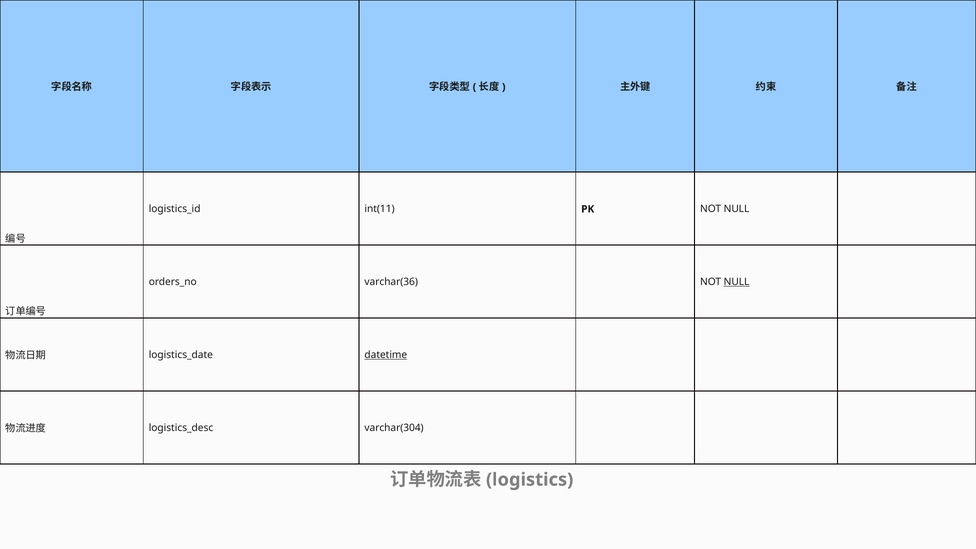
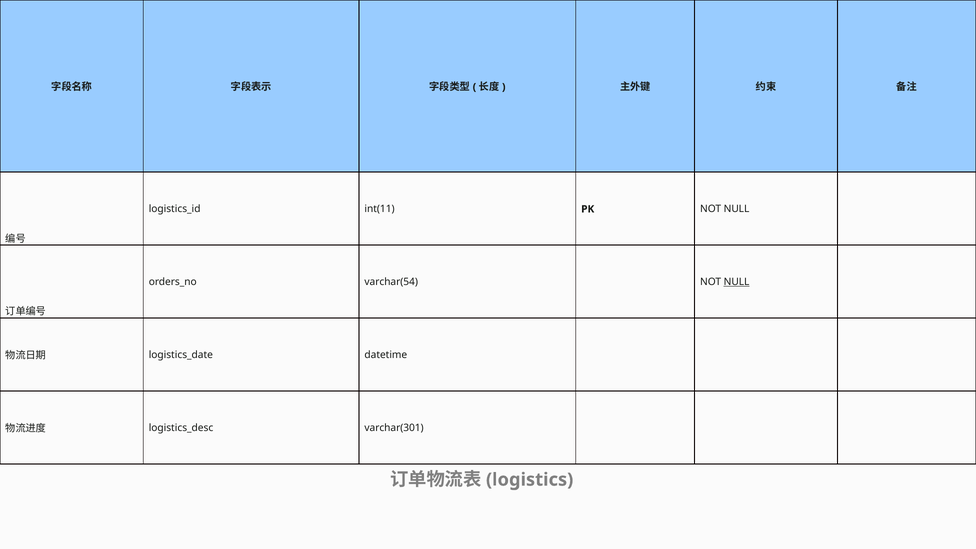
varchar(36: varchar(36 -> varchar(54
datetime underline: present -> none
varchar(304: varchar(304 -> varchar(301
